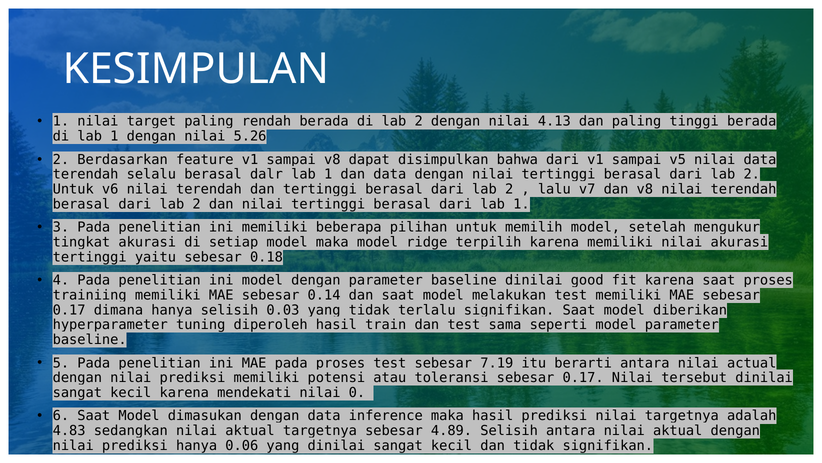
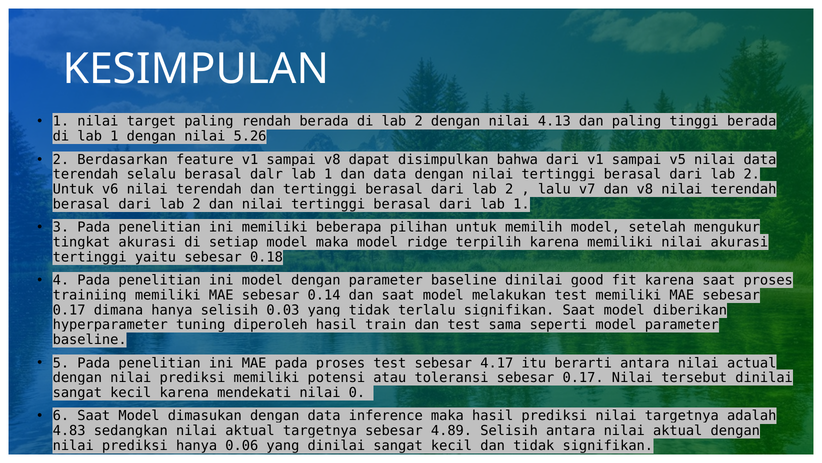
7.19: 7.19 -> 4.17
